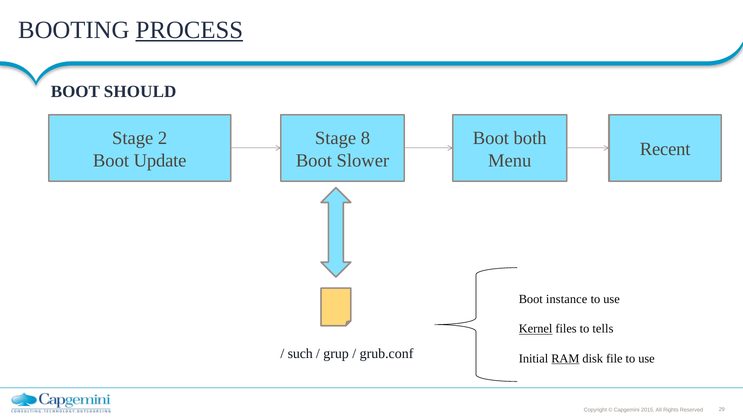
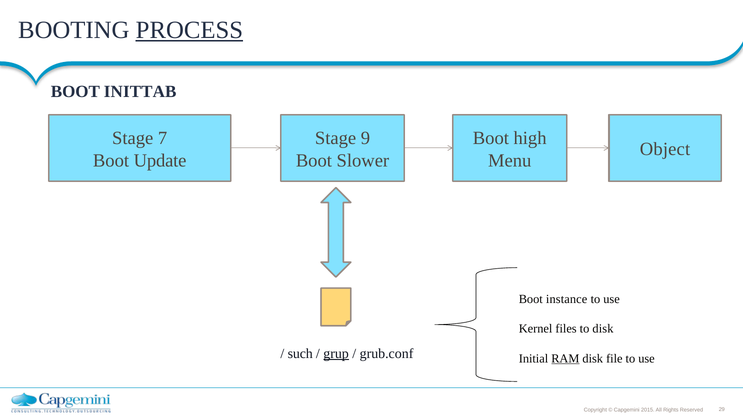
SHOULD: SHOULD -> INITTAB
2: 2 -> 7
8: 8 -> 9
both: both -> high
Recent: Recent -> Object
Kernel underline: present -> none
to tells: tells -> disk
grup underline: none -> present
